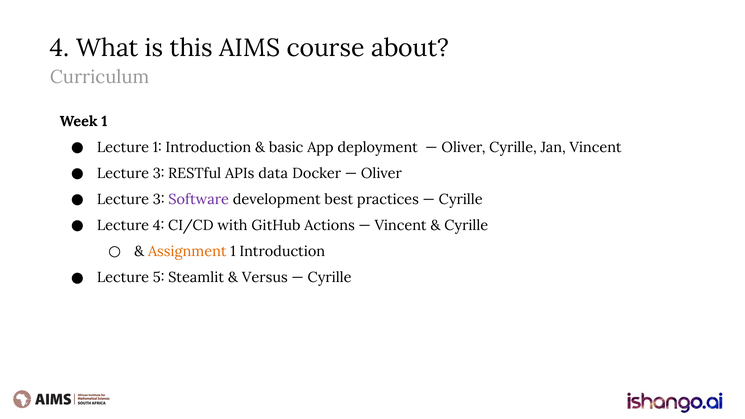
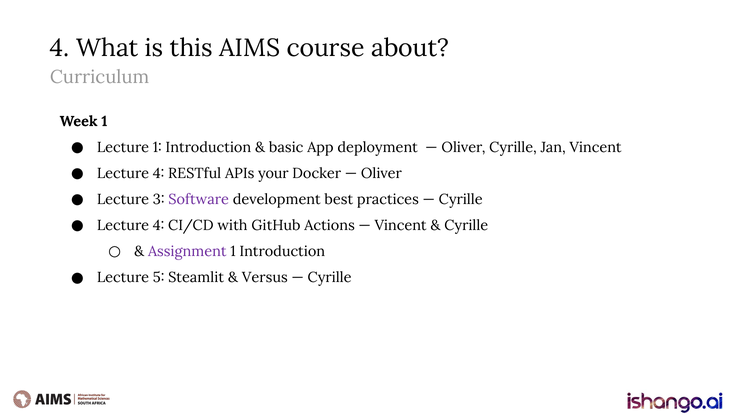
3 at (159, 173): 3 -> 4
data: data -> your
Assignment colour: orange -> purple
